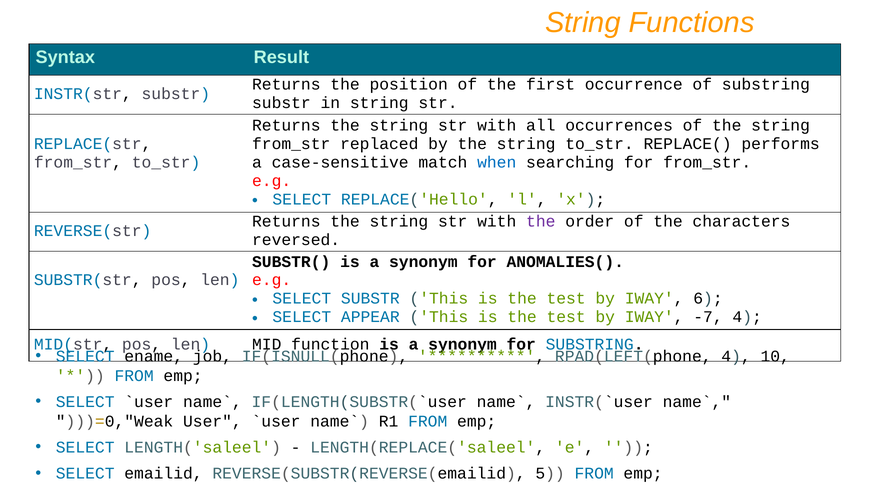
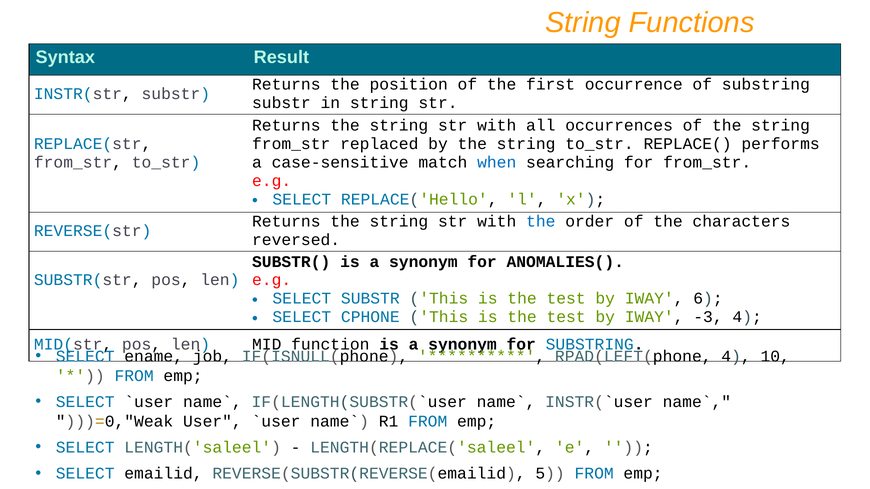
the at (541, 222) colour: purple -> blue
APPEAR: APPEAR -> CPHONE
-7: -7 -> -3
